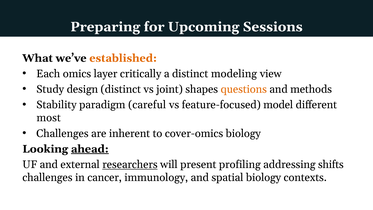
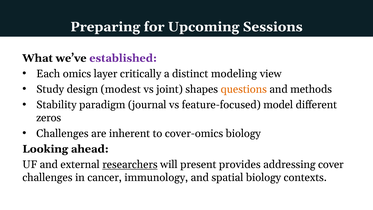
established colour: orange -> purple
design distinct: distinct -> modest
careful: careful -> journal
most: most -> zeros
ahead underline: present -> none
profiling: profiling -> provides
shifts: shifts -> cover
